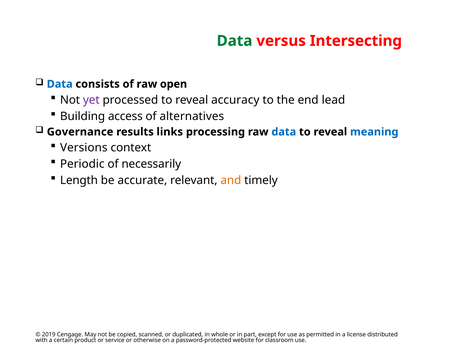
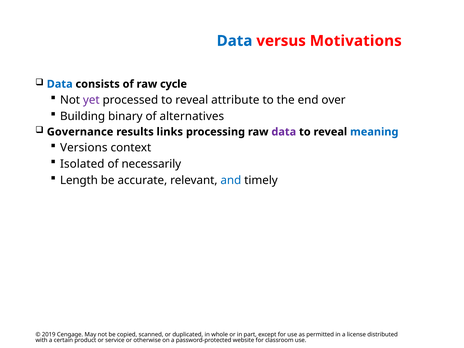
Data at (235, 41) colour: green -> blue
Intersecting: Intersecting -> Motivations
open: open -> cycle
accuracy: accuracy -> attribute
lead: lead -> over
access: access -> binary
data at (284, 132) colour: blue -> purple
Periodic: Periodic -> Isolated
and colour: orange -> blue
